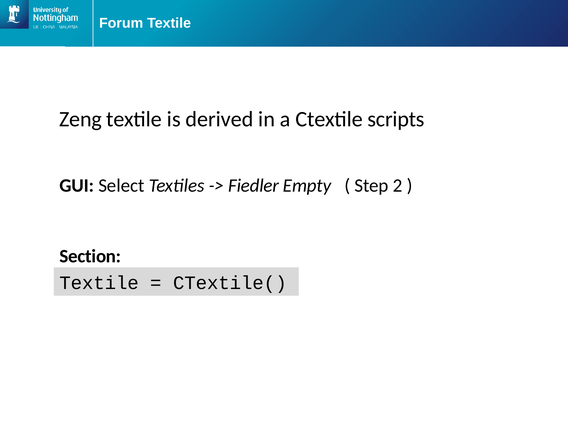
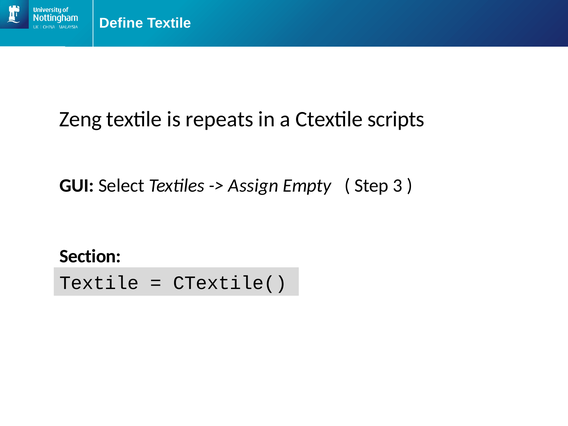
Forum: Forum -> Define
derived: derived -> repeats
Fiedler: Fiedler -> Assign
2: 2 -> 3
